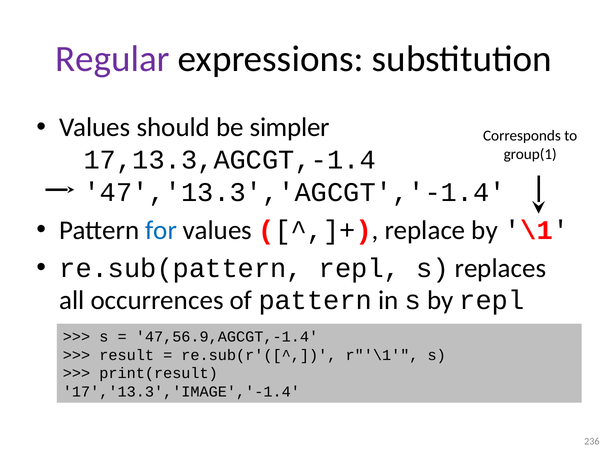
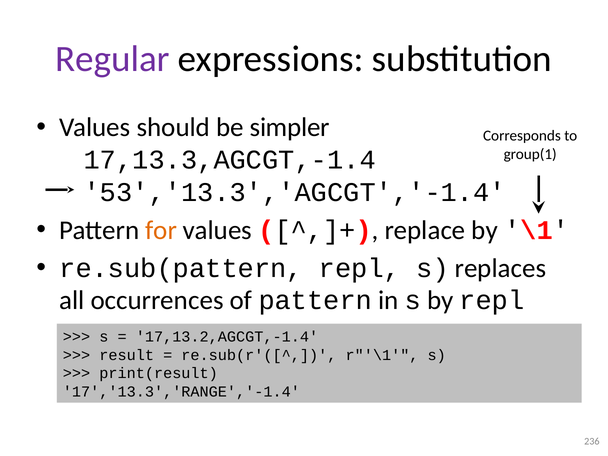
47','13.3','AGCGT','-1.4: 47','13.3','AGCGT','-1.4 -> 53','13.3','AGCGT','-1.4
for colour: blue -> orange
47,56.9,AGCGT,-1.4: 47,56.9,AGCGT,-1.4 -> 17,13.2,AGCGT,-1.4
17','13.3','IMAGE','-1.4: 17','13.3','IMAGE','-1.4 -> 17','13.3','RANGE','-1.4
